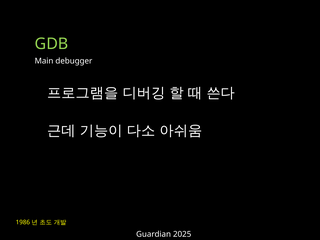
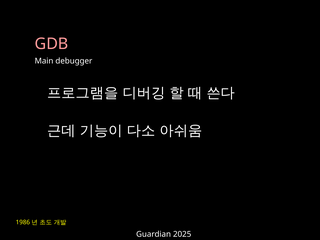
GDB colour: light green -> pink
